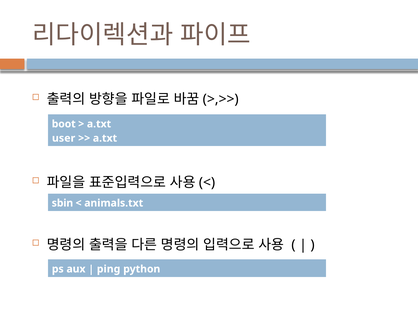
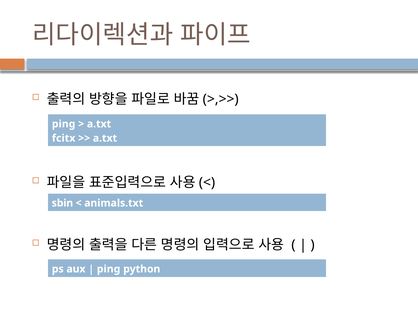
boot at (64, 124): boot -> ping
user: user -> fcitx
